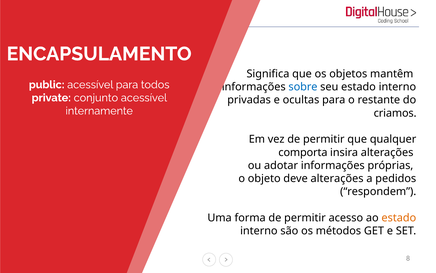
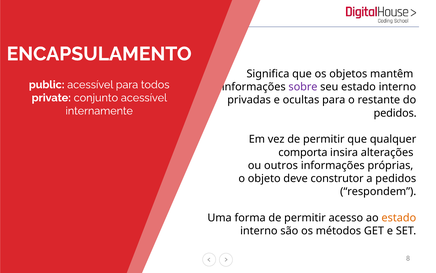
sobre colour: blue -> purple
criamos at (395, 113): criamos -> pedidos
adotar: adotar -> outros
deve alterações: alterações -> construtor
